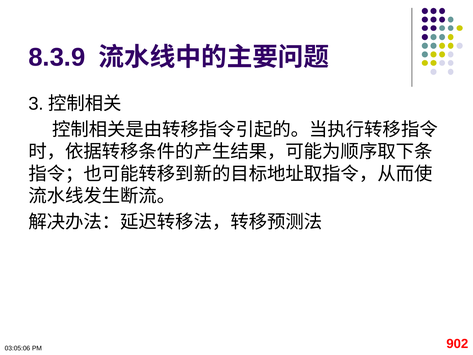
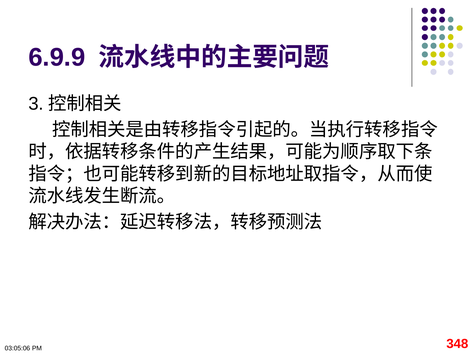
8.3.9: 8.3.9 -> 6.9.9
902: 902 -> 348
